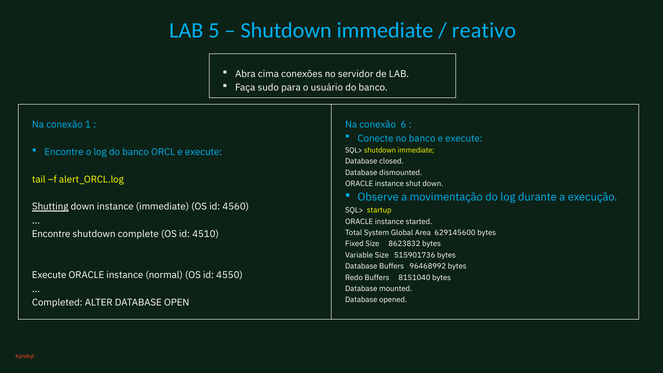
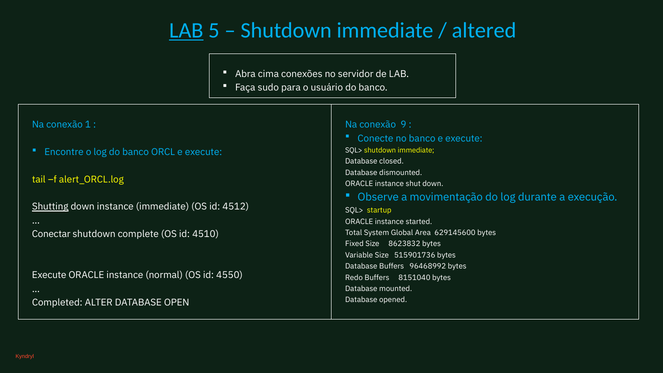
LAB at (186, 31) underline: none -> present
reativo: reativo -> altered
6: 6 -> 9
4560: 4560 -> 4512
Encontre at (51, 234): Encontre -> Conectar
